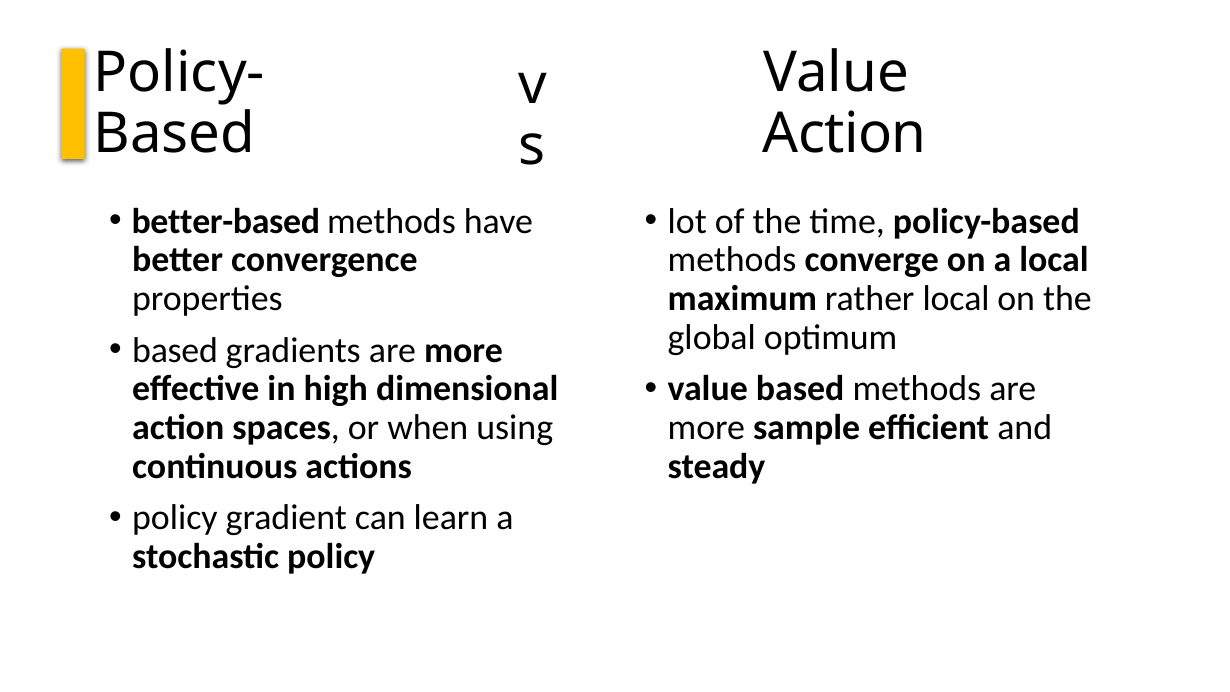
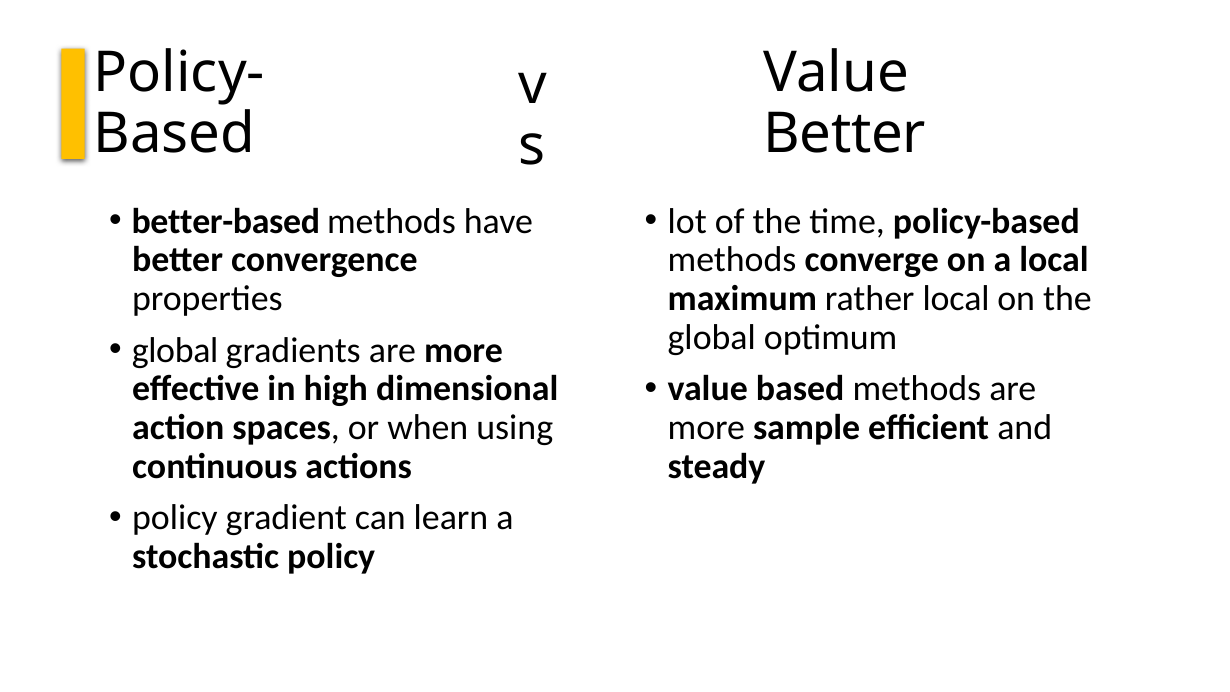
Action at (845, 134): Action -> Better
based at (175, 350): based -> global
